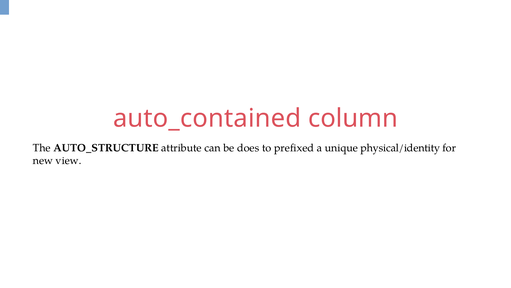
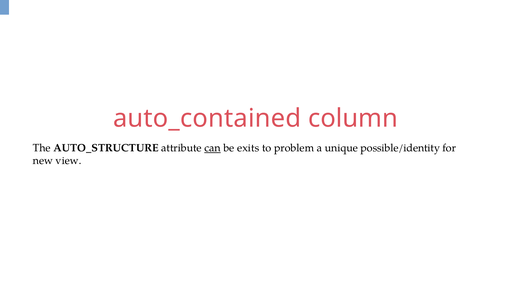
can underline: none -> present
does: does -> exits
prefixed: prefixed -> problem
physical/identity: physical/identity -> possible/identity
